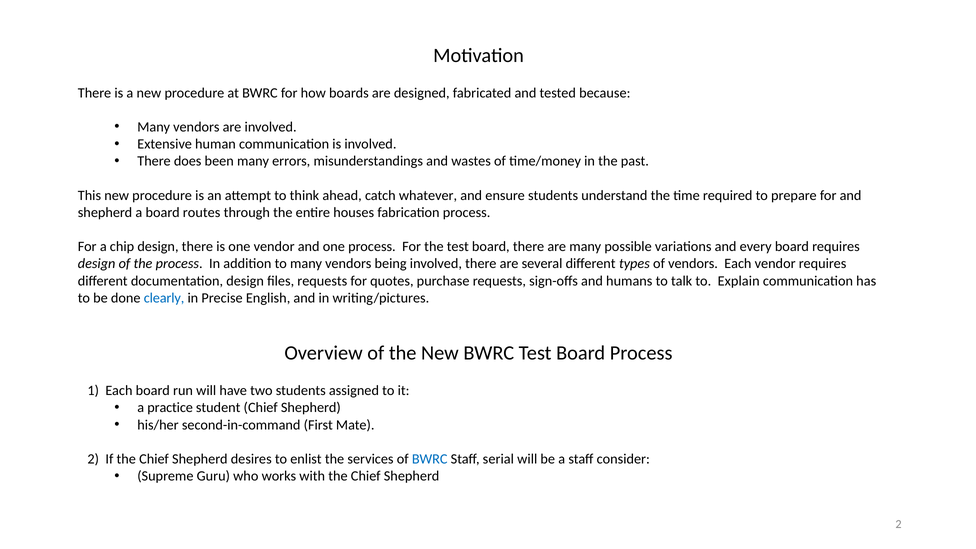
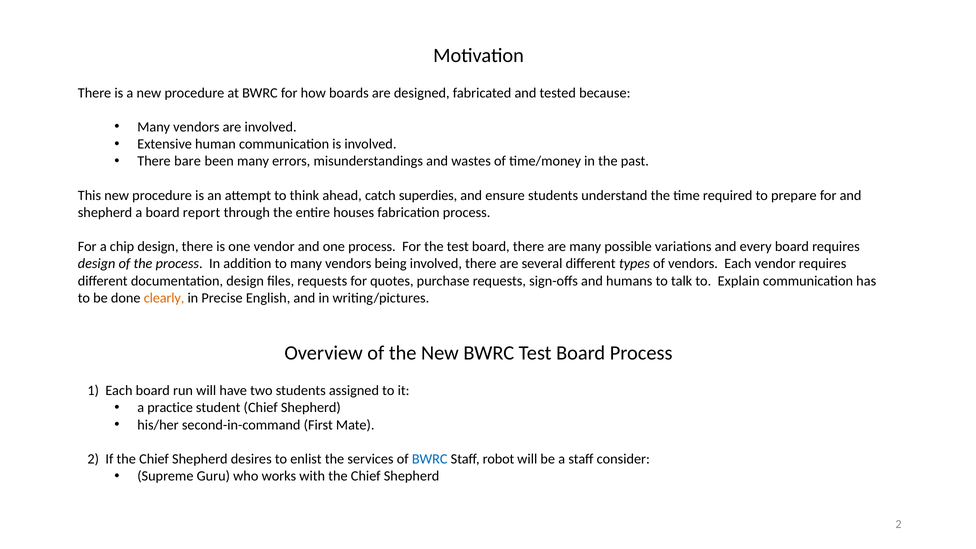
does: does -> bare
whatever: whatever -> superdies
routes: routes -> report
clearly colour: blue -> orange
serial: serial -> robot
